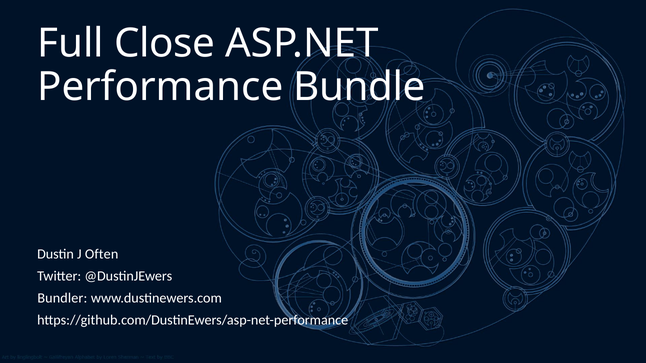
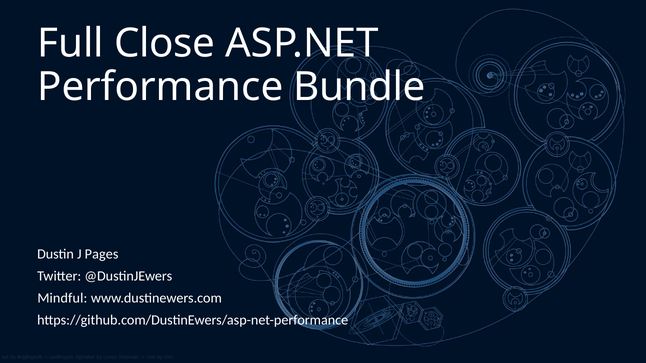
Often: Often -> Pages
Bundler: Bundler -> Mindful
